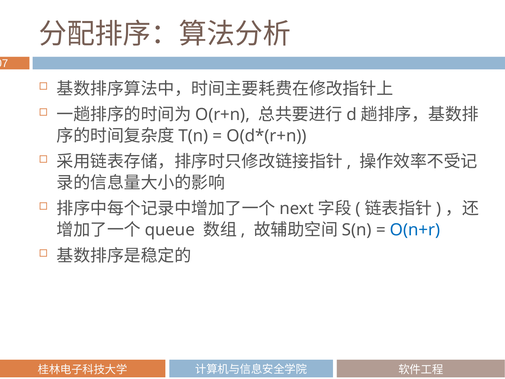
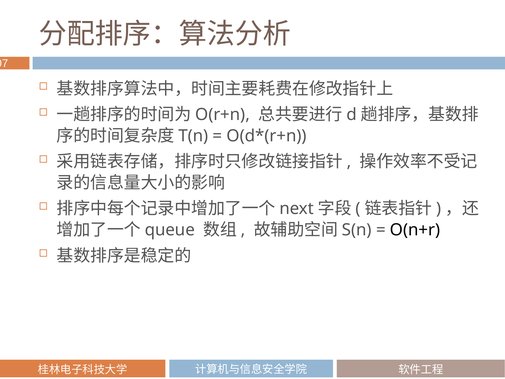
O(n+r colour: blue -> black
